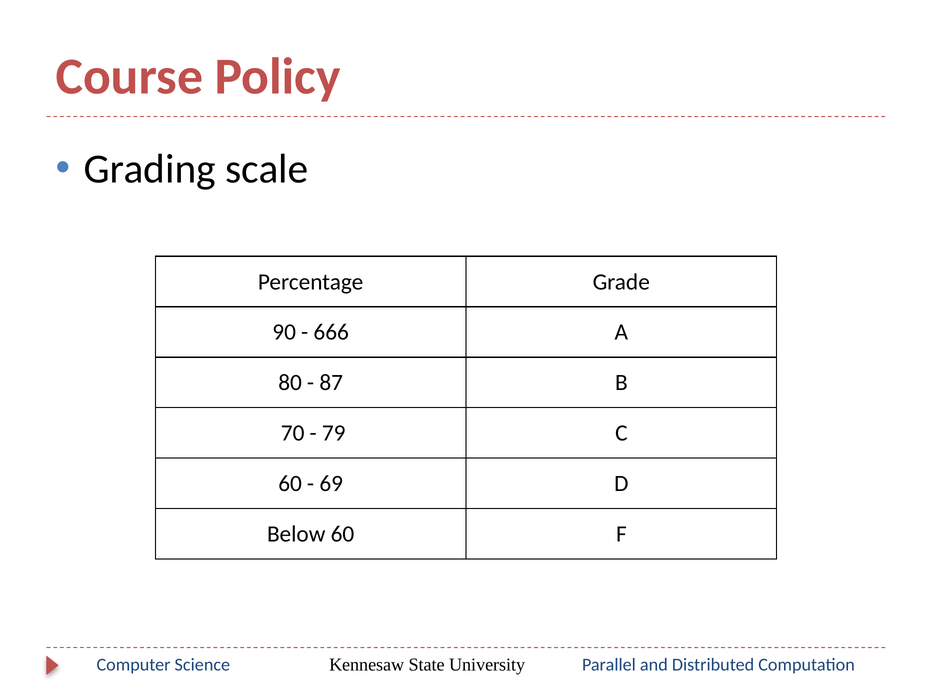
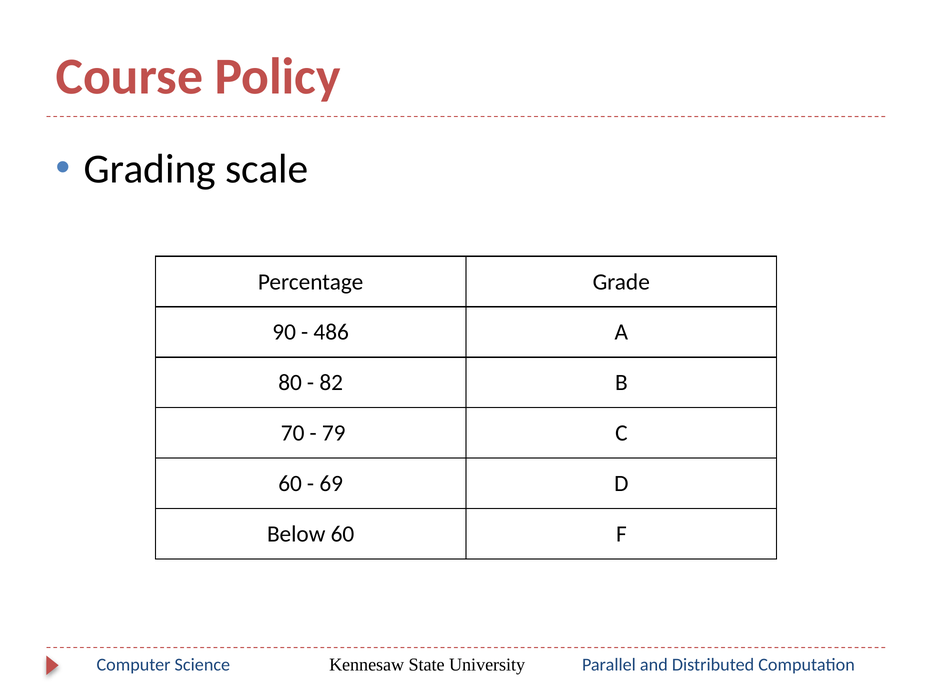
666: 666 -> 486
87: 87 -> 82
